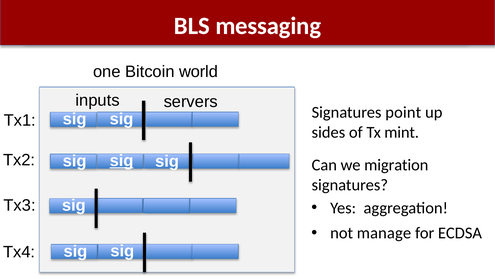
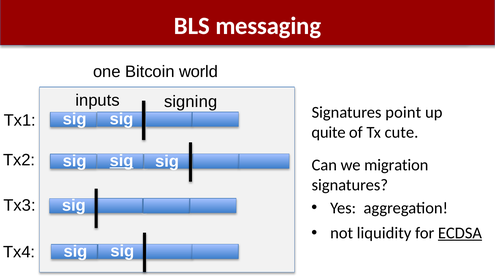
servers: servers -> signing
sides: sides -> quite
mint: mint -> cute
manage: manage -> liquidity
ECDSA underline: none -> present
